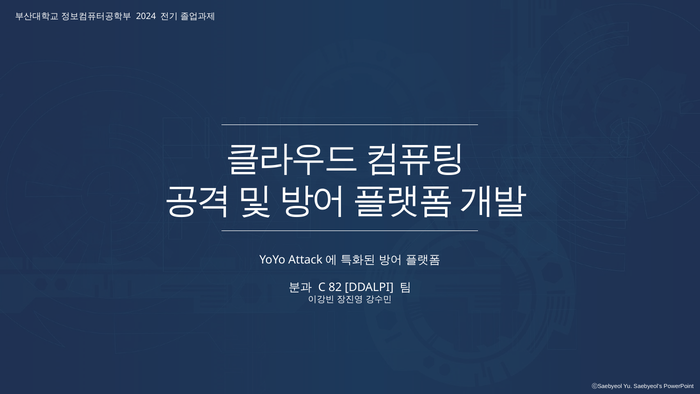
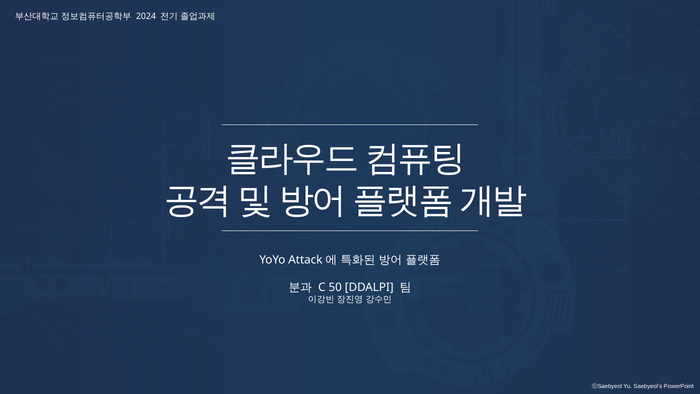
82: 82 -> 50
